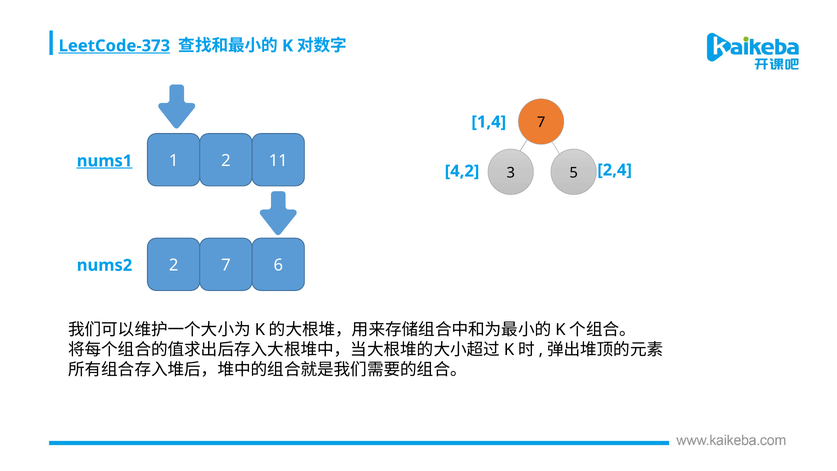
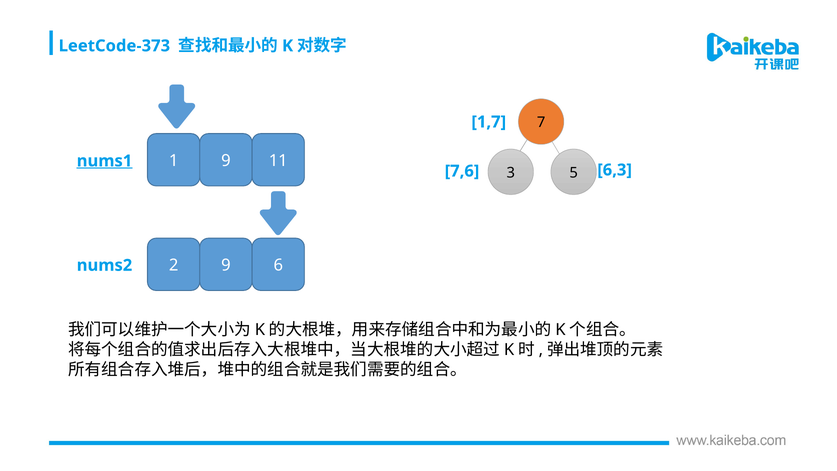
LeetCode-373 underline: present -> none
1,4: 1,4 -> 1,7
1 2: 2 -> 9
4,2: 4,2 -> 7,6
2,4: 2,4 -> 6,3
2 7: 7 -> 9
